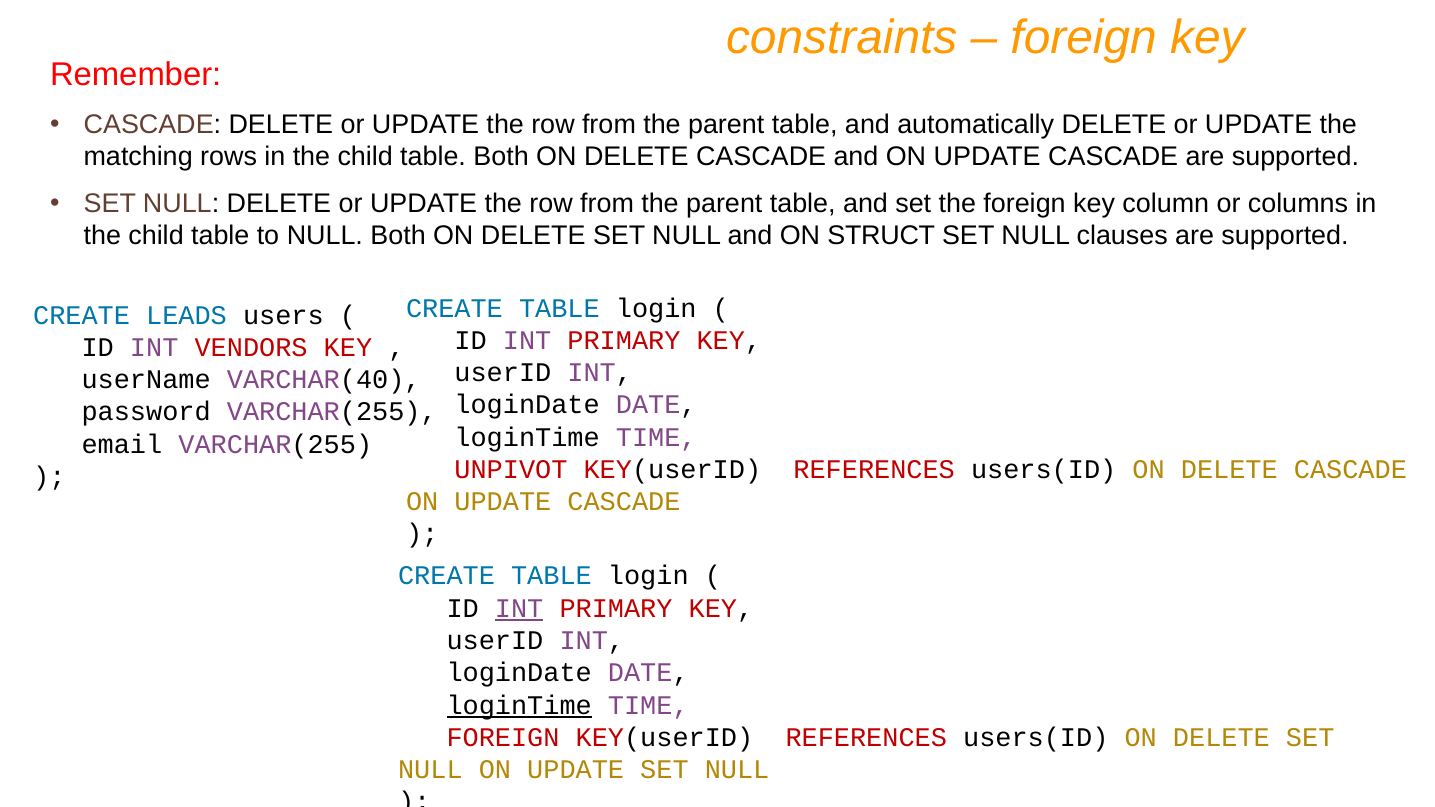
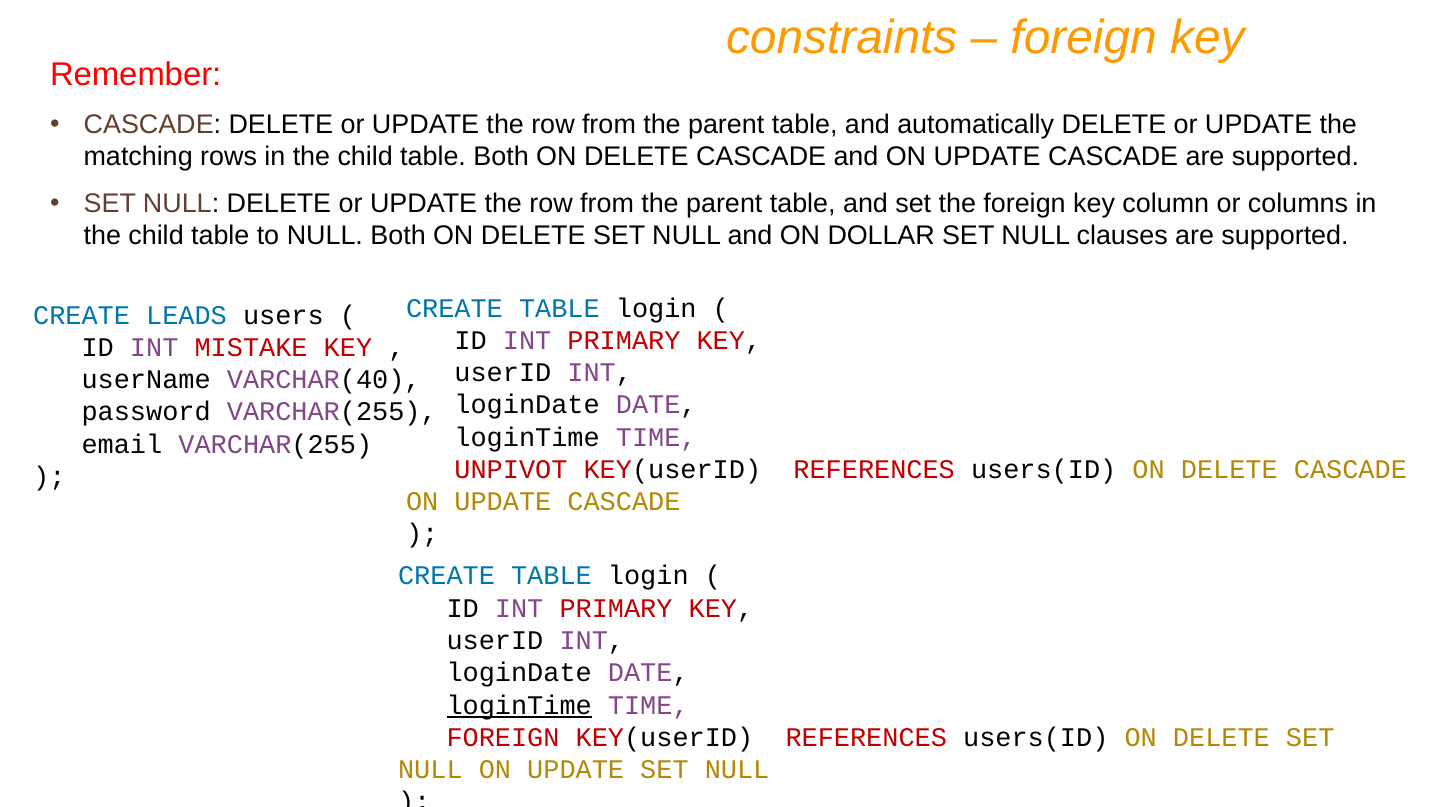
STRUCT: STRUCT -> DOLLAR
VENDORS: VENDORS -> MISTAKE
INT at (519, 608) underline: present -> none
